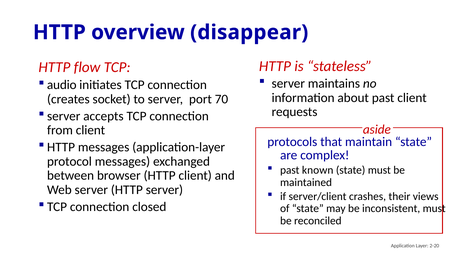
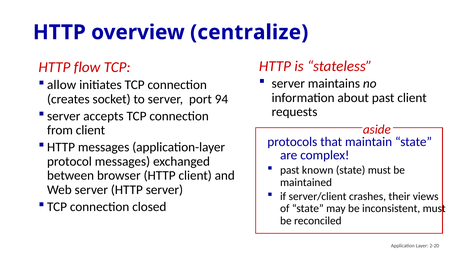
disappear: disappear -> centralize
audio: audio -> allow
70: 70 -> 94
